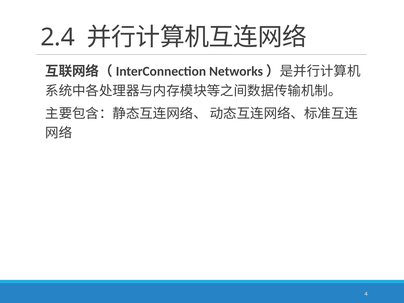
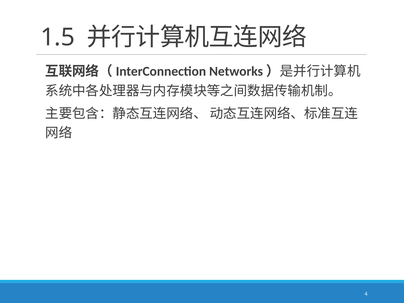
2.4: 2.4 -> 1.5
